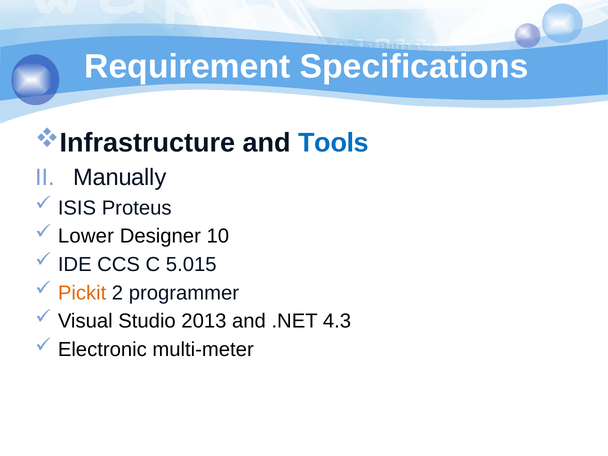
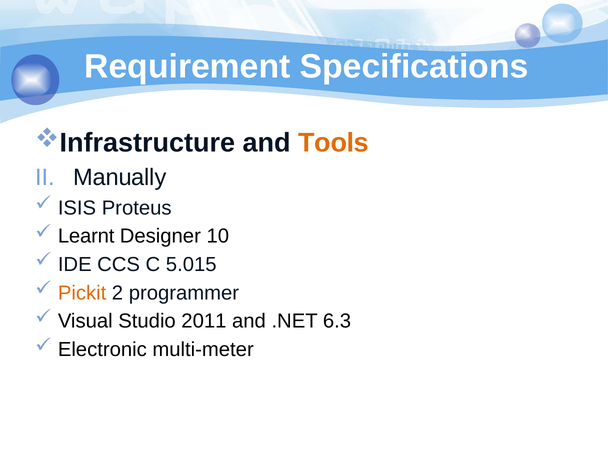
Tools colour: blue -> orange
Lower: Lower -> Learnt
2013: 2013 -> 2011
4.3: 4.3 -> 6.3
